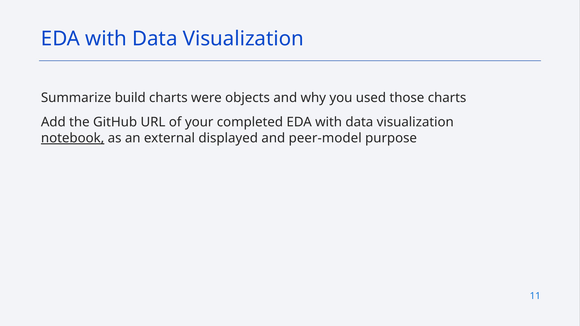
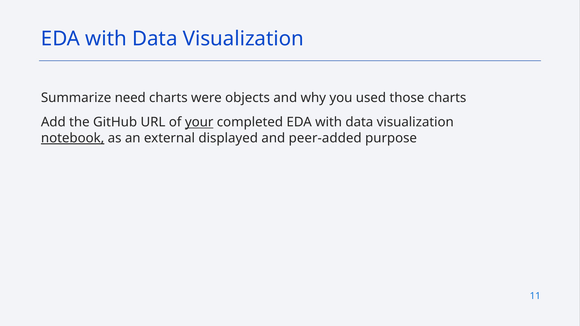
build: build -> need
your underline: none -> present
peer-model: peer-model -> peer-added
